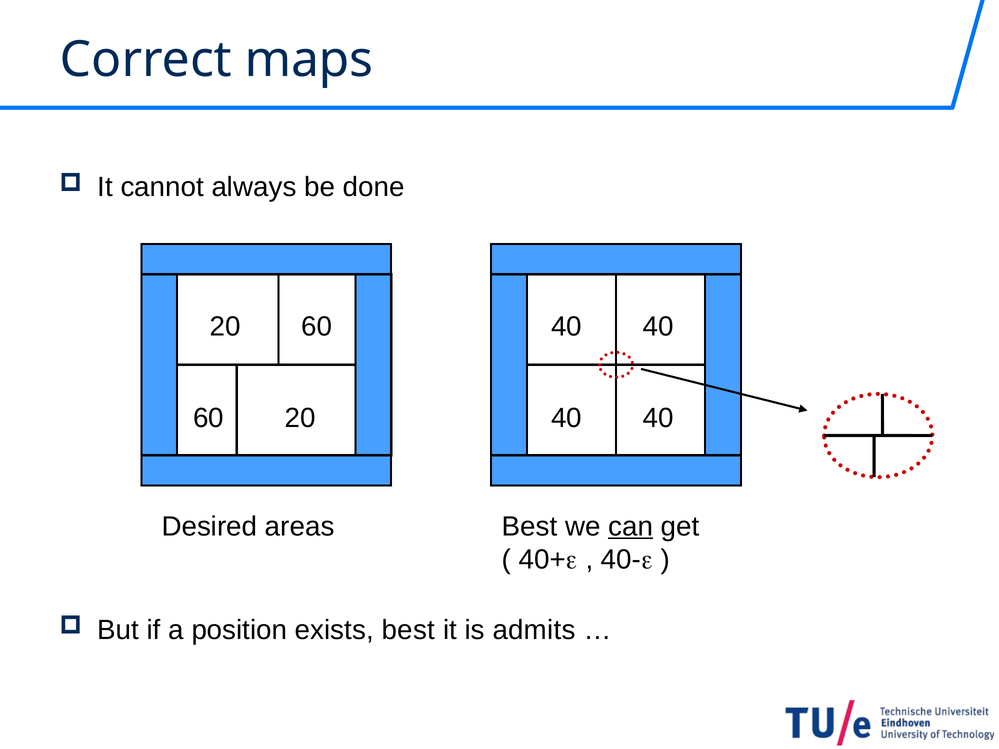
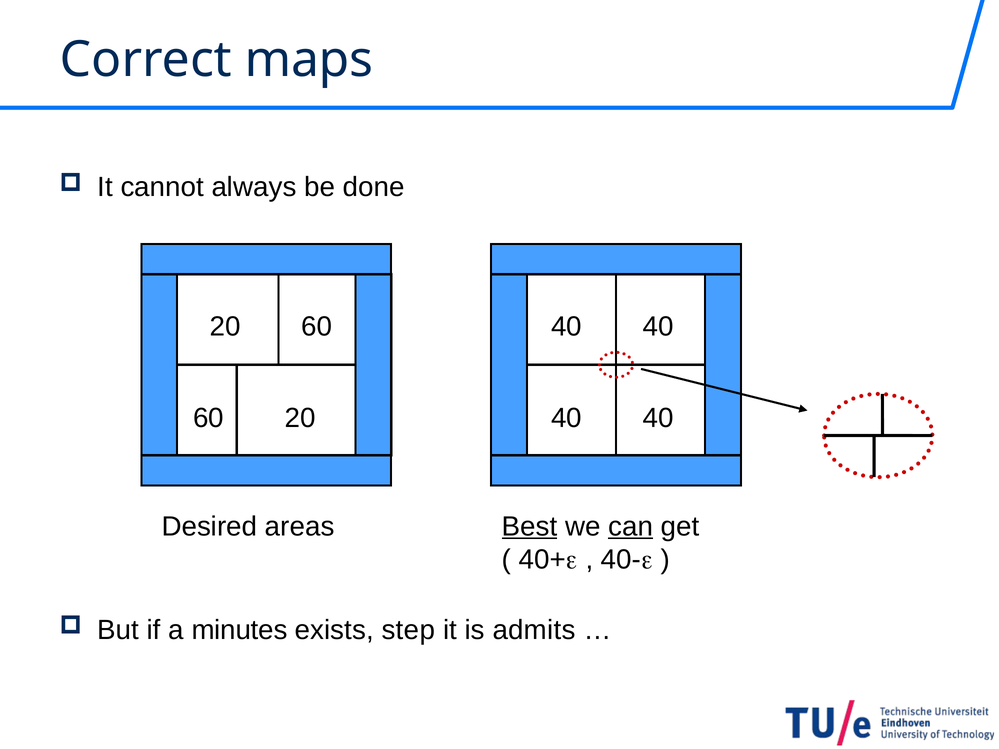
Best at (530, 527) underline: none -> present
position: position -> minutes
exists best: best -> step
